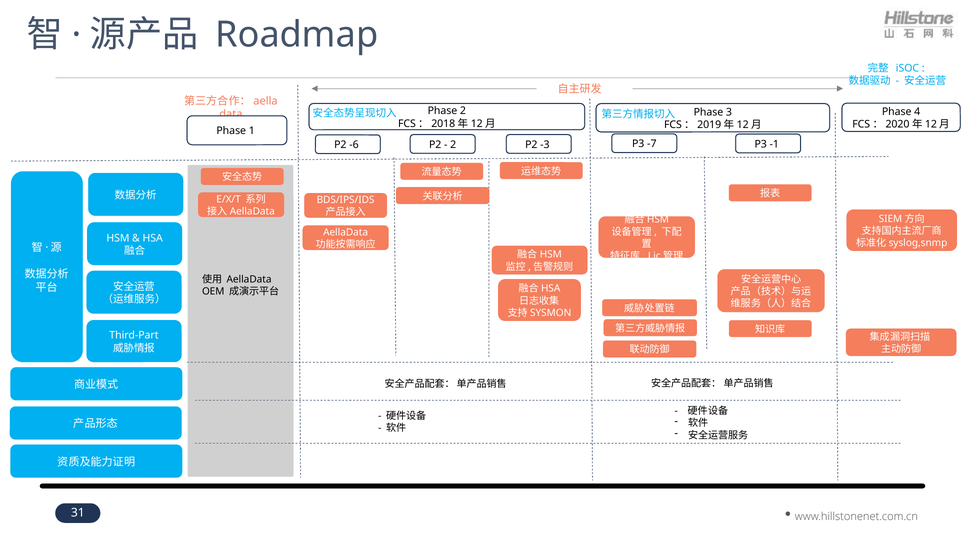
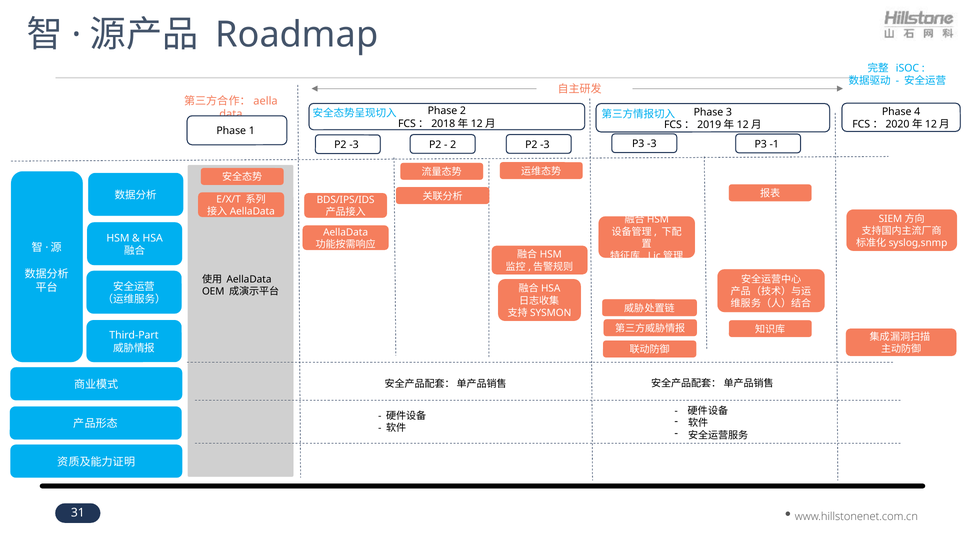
P3 -7: -7 -> -3
-6 at (354, 145): -6 -> -3
